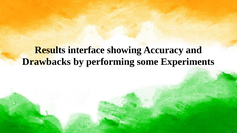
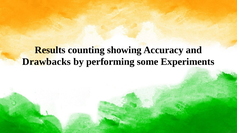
interface: interface -> counting
